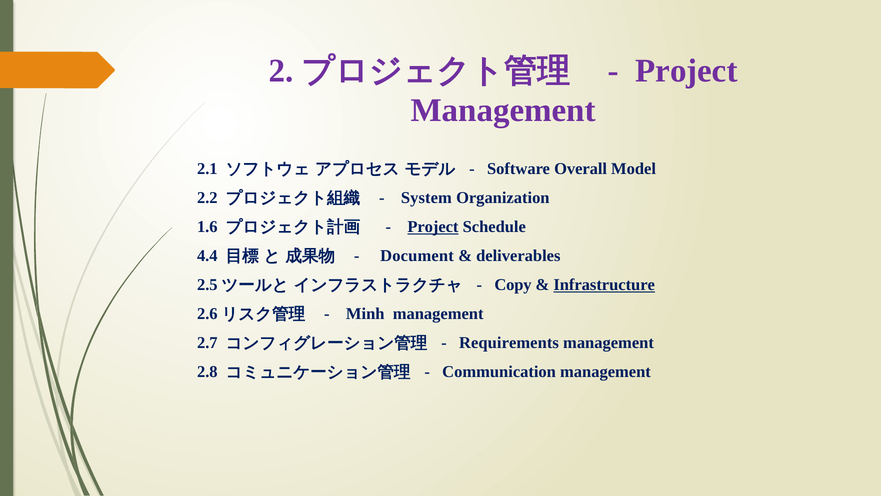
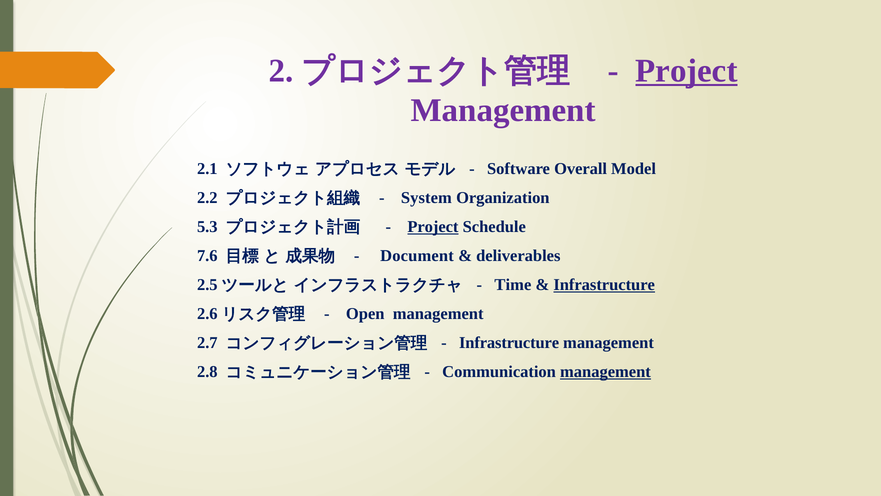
Project at (686, 71) underline: none -> present
1.6: 1.6 -> 5.3
4.4: 4.4 -> 7.6
Copy: Copy -> Time
Minh: Minh -> Open
Requirements at (509, 343): Requirements -> Infrastructure
management at (605, 372) underline: none -> present
